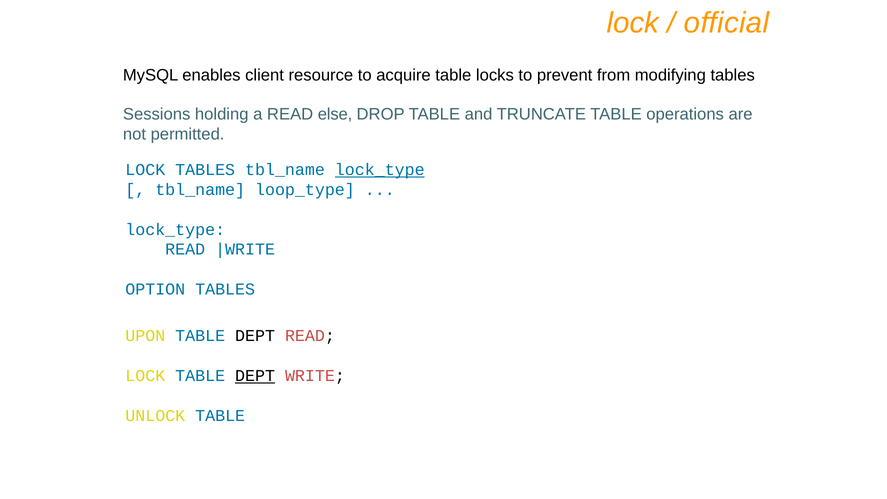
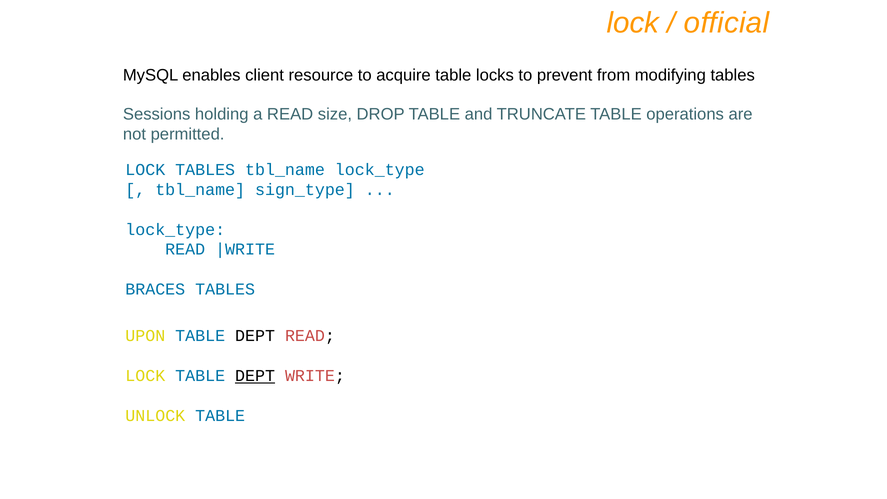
else: else -> size
lock_type at (380, 170) underline: present -> none
loop_type: loop_type -> sign_type
OPTION: OPTION -> BRACES
